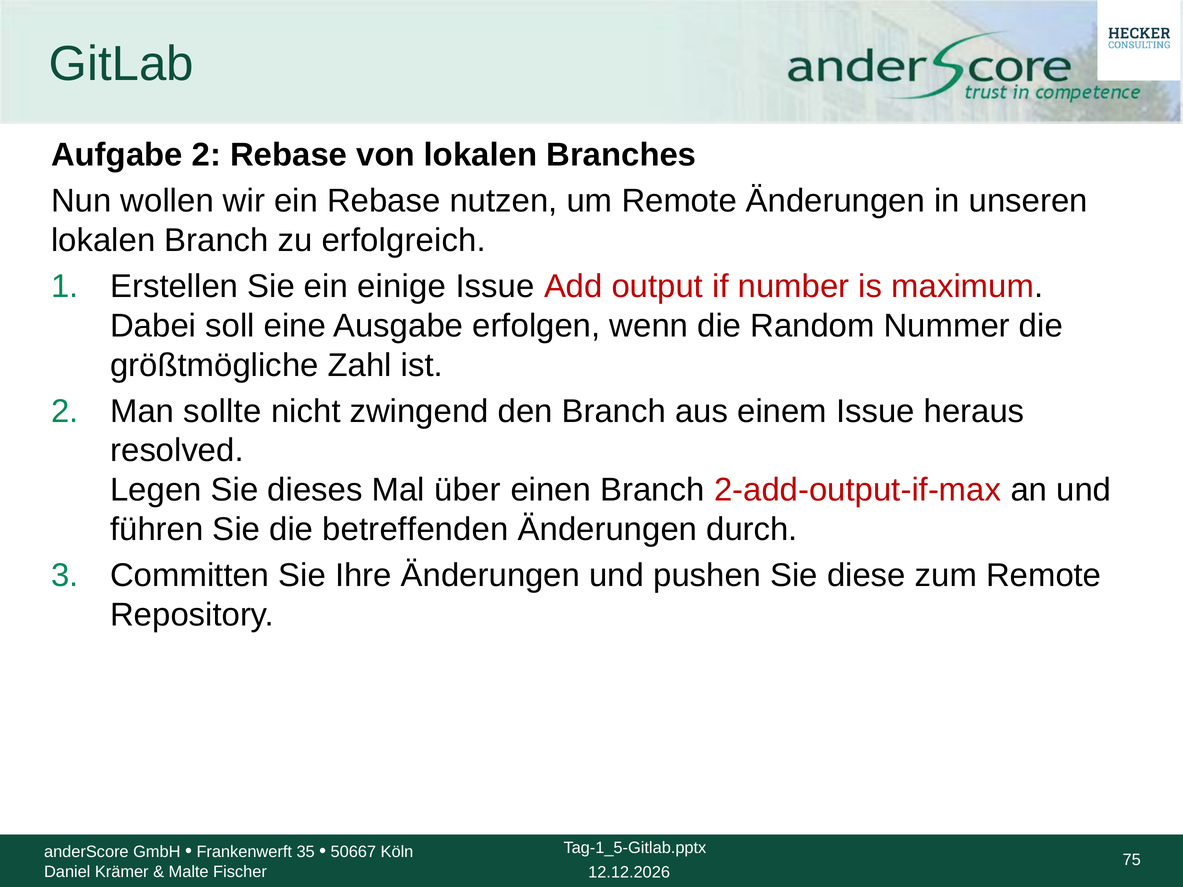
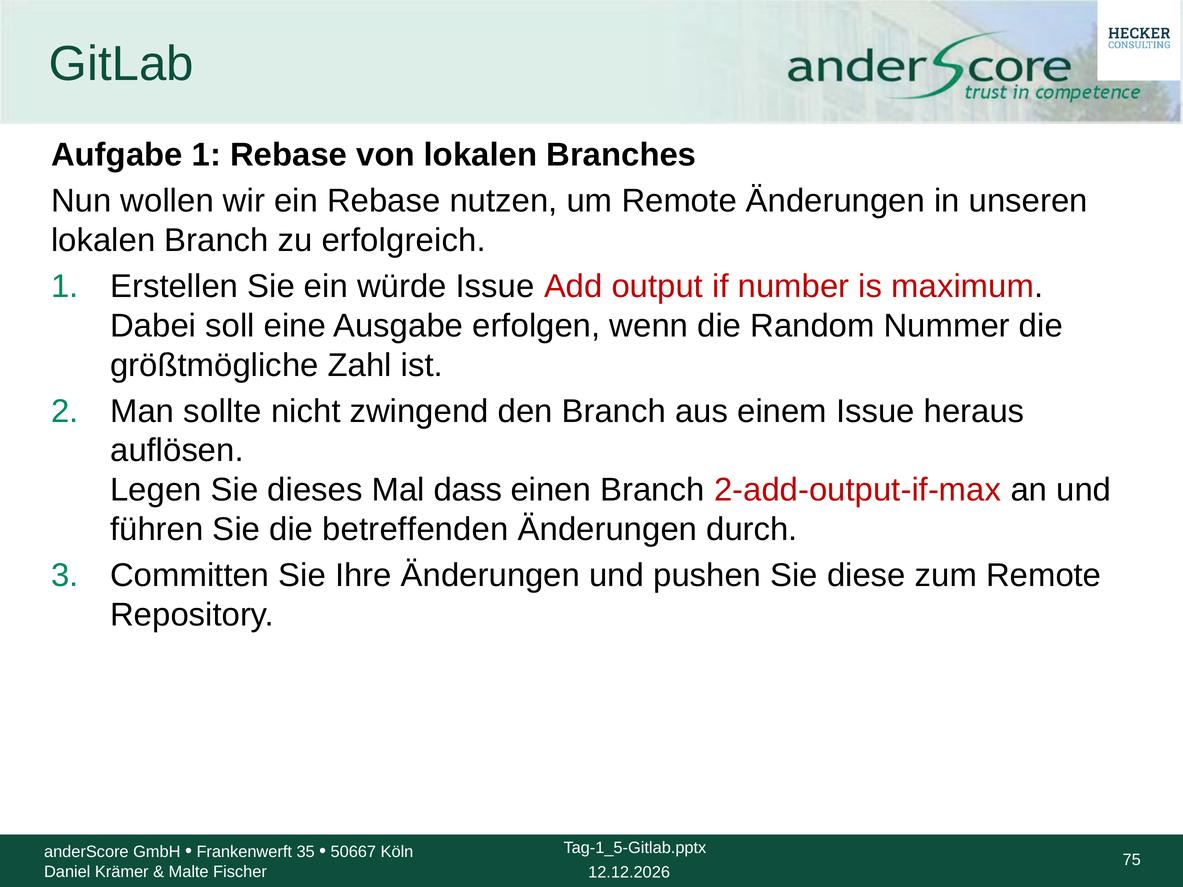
Aufgabe 2: 2 -> 1
einige: einige -> würde
resolved: resolved -> auflösen
über: über -> dass
